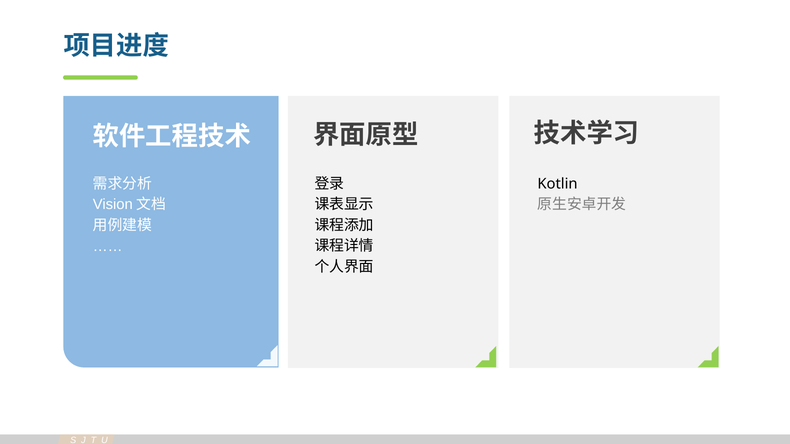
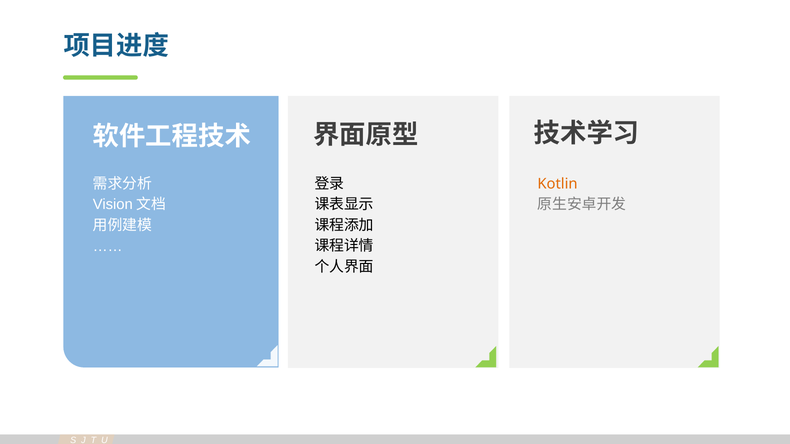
Kotlin colour: black -> orange
